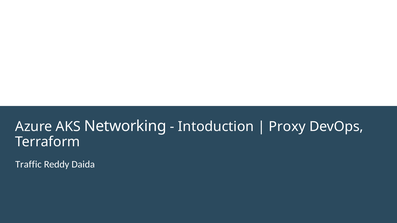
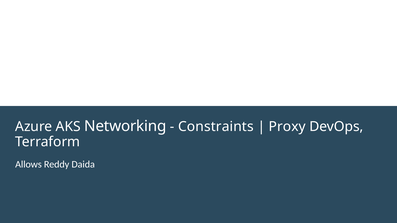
Intoduction: Intoduction -> Constraints
Traffic: Traffic -> Allows
